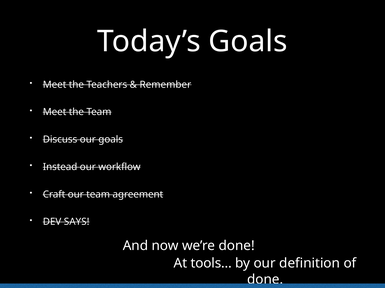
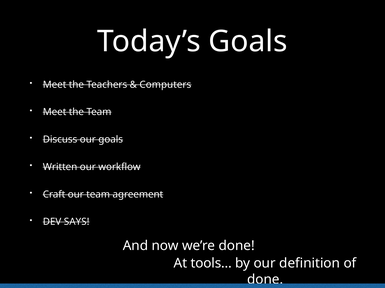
Remember: Remember -> Computers
Instead: Instead -> Written
